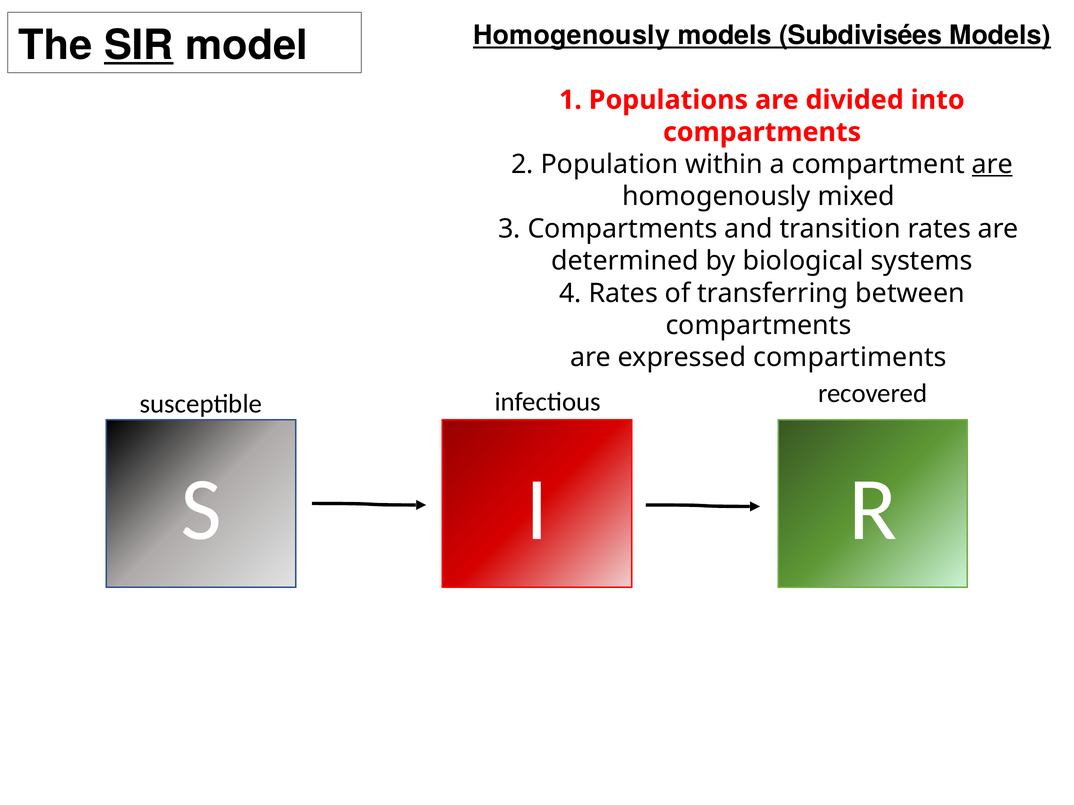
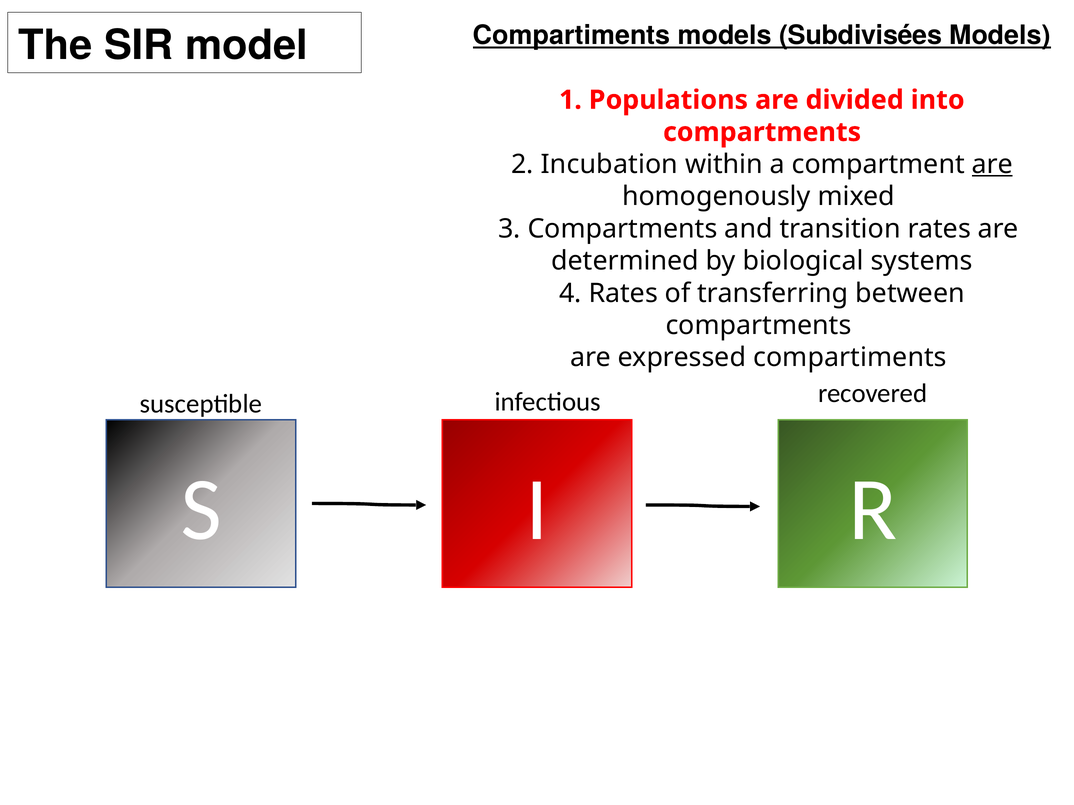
SIR underline: present -> none
model Homogenously: Homogenously -> Compartiments
Population: Population -> Incubation
